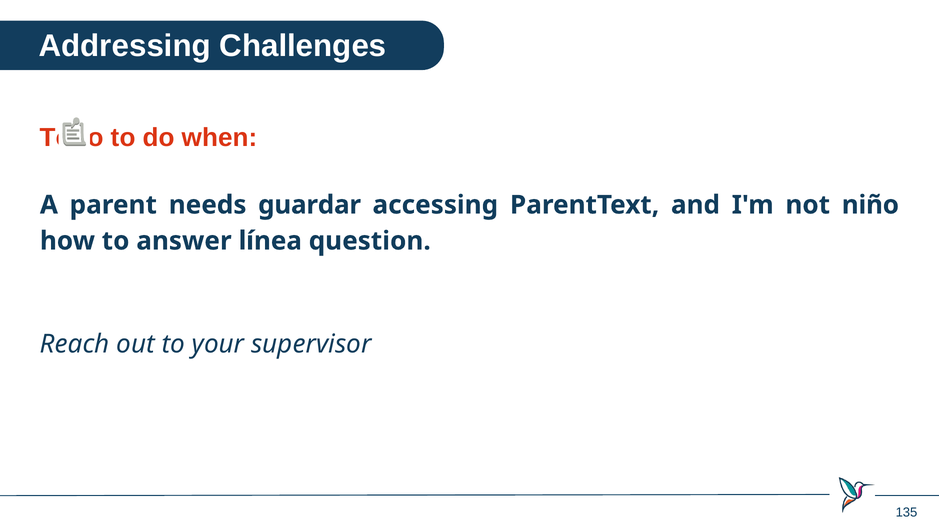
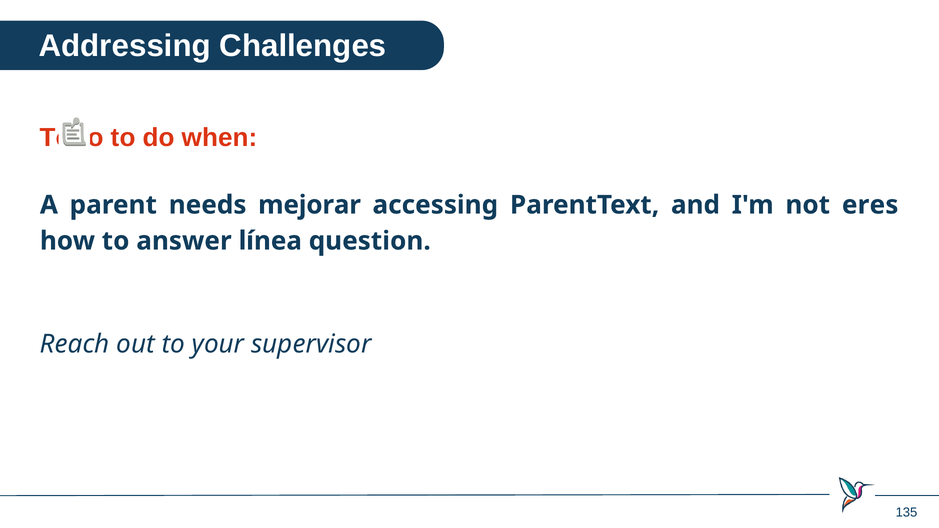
guardar: guardar -> mejorar
niño: niño -> eres
